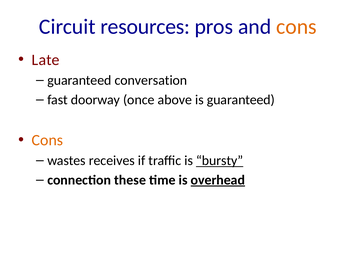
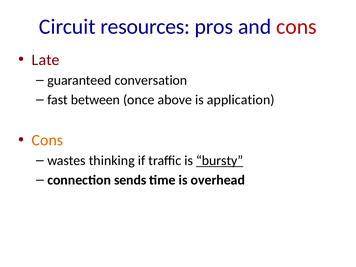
cons at (296, 27) colour: orange -> red
doorway: doorway -> between
is guaranteed: guaranteed -> application
receives: receives -> thinking
these: these -> sends
overhead underline: present -> none
